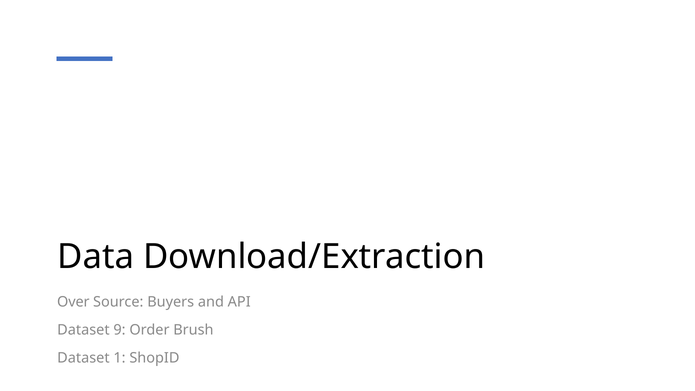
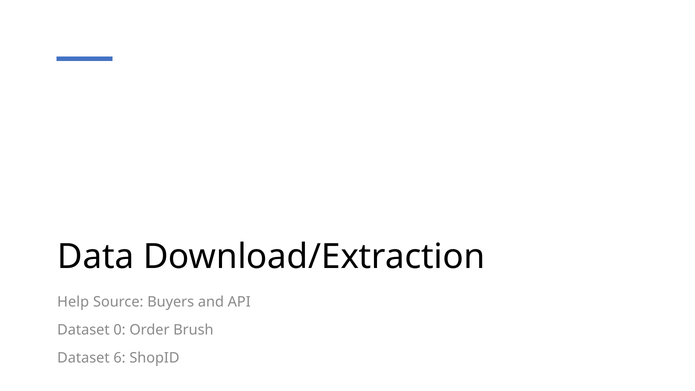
Over: Over -> Help
9: 9 -> 0
1: 1 -> 6
